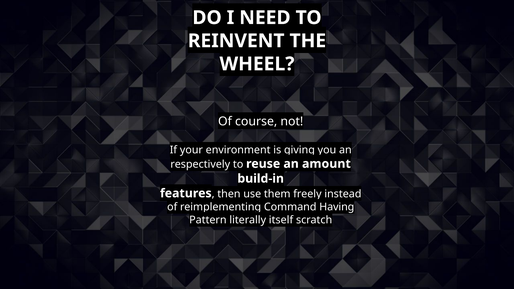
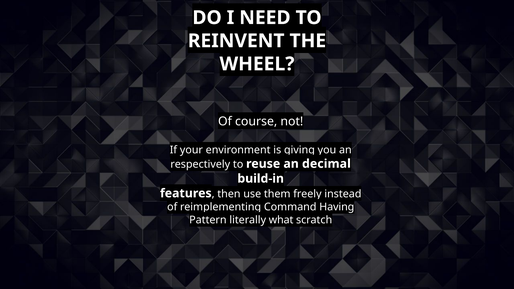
amount: amount -> decimal
itself: itself -> what
